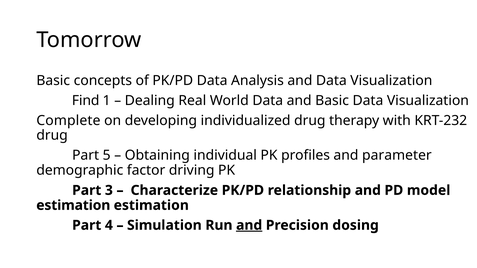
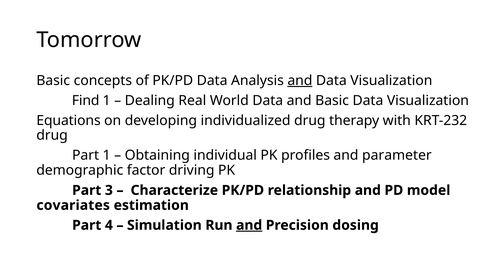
and at (300, 81) underline: none -> present
Complete: Complete -> Equations
Part 5: 5 -> 1
estimation at (73, 206): estimation -> covariates
